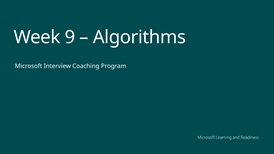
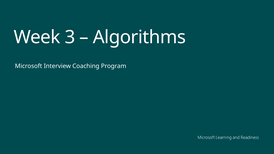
9: 9 -> 3
